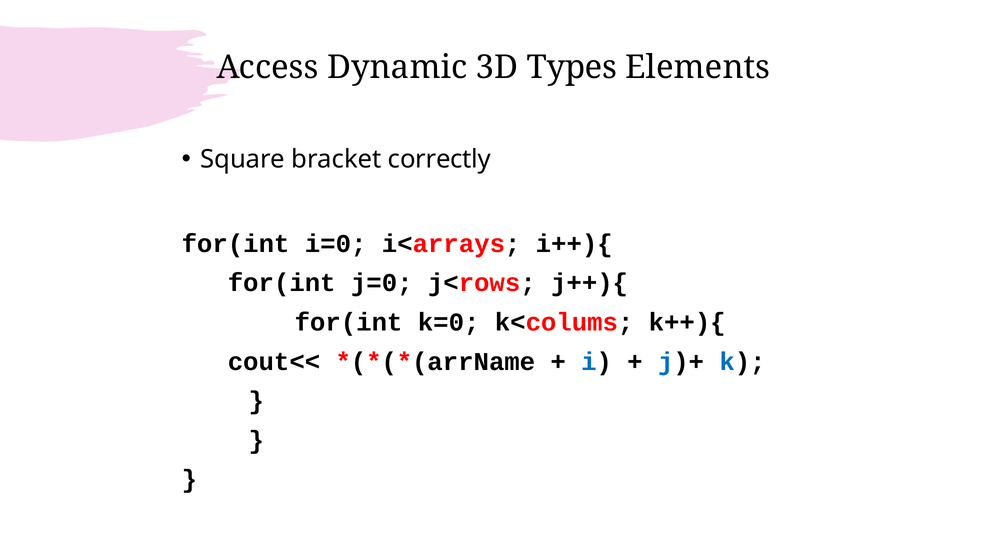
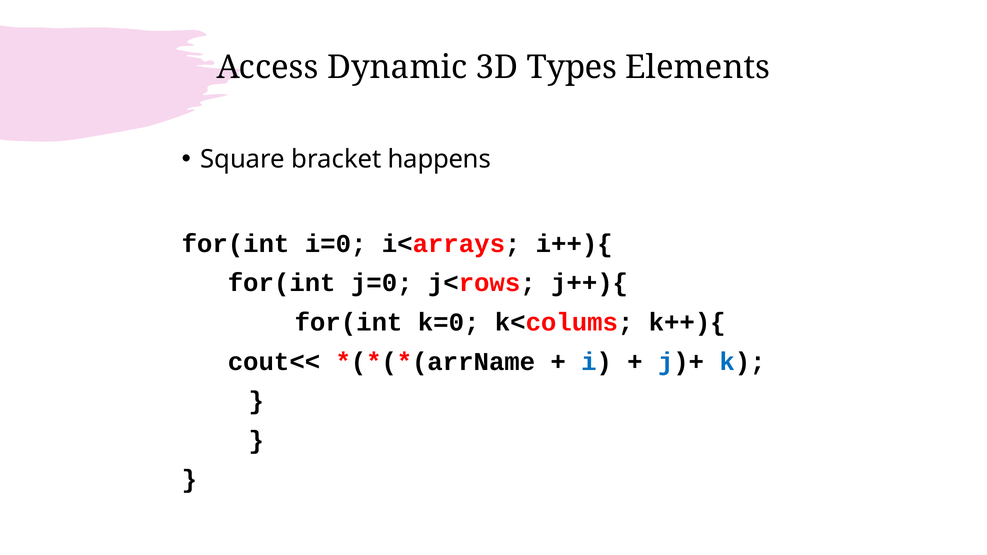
correctly: correctly -> happens
